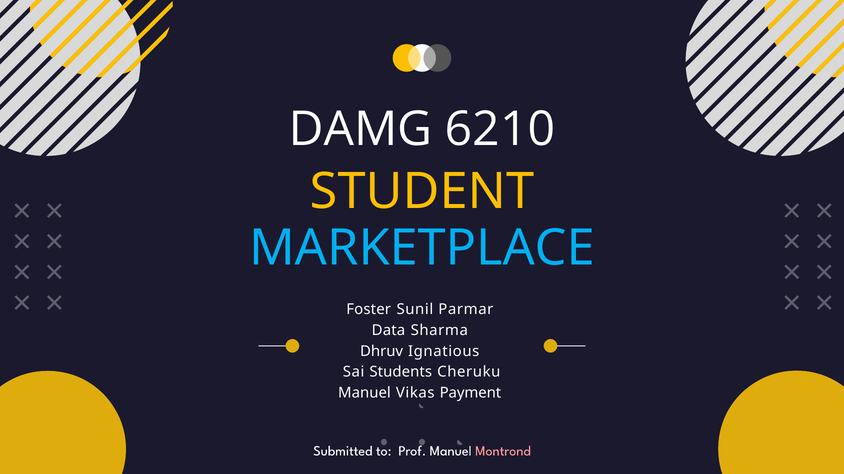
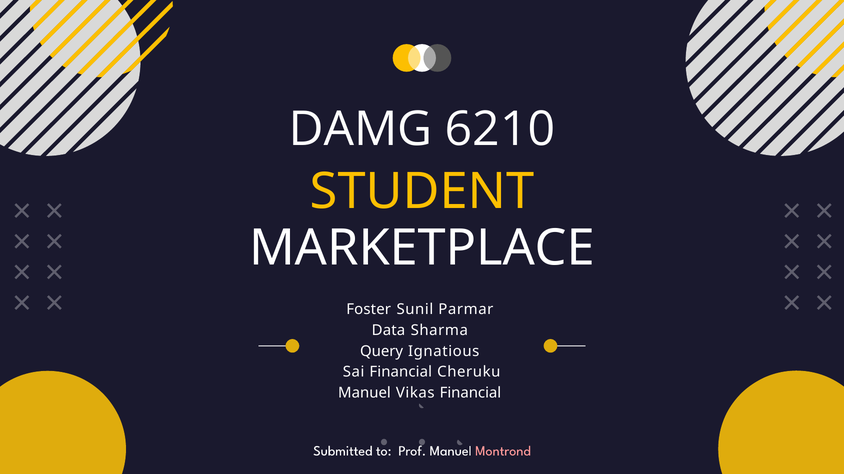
MARKETPLACE colour: light blue -> white
Dhruv: Dhruv -> Query
Sai Students: Students -> Financial
Vikas Payment: Payment -> Financial
